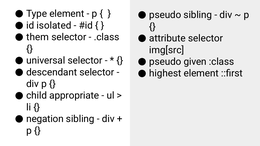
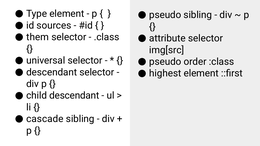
isolated: isolated -> sources
given: given -> order
child appropriate: appropriate -> descendant
negation: negation -> cascade
